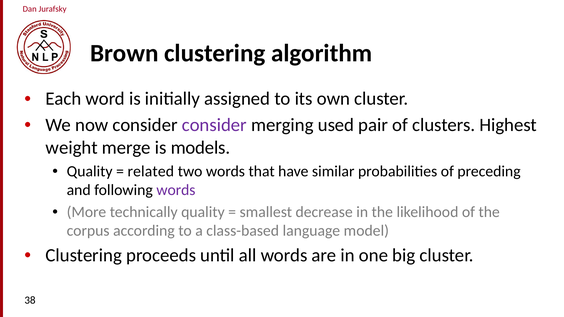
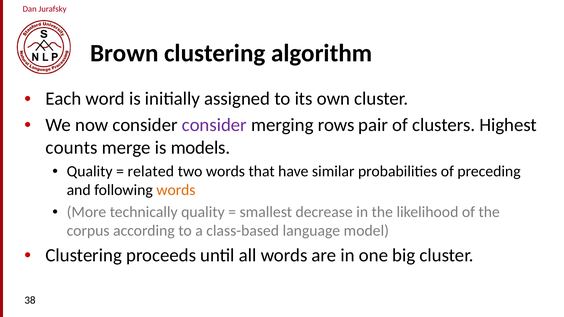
used: used -> rows
weight: weight -> counts
words at (176, 190) colour: purple -> orange
